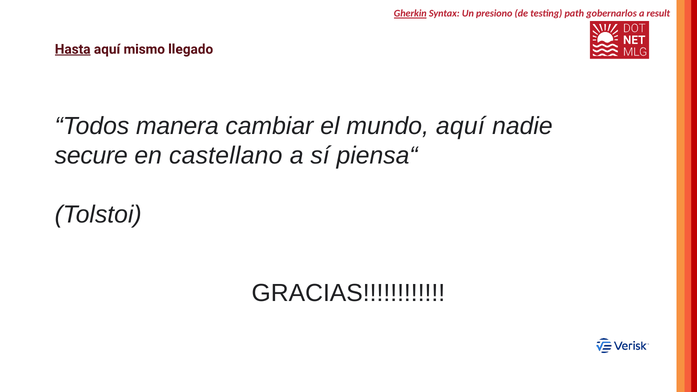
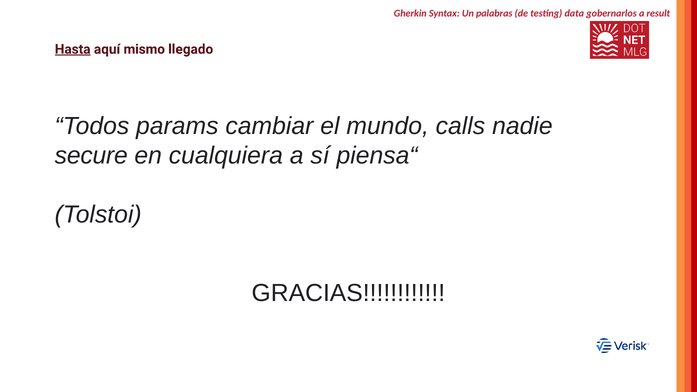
Gherkin underline: present -> none
presiono: presiono -> palabras
path: path -> data
manera: manera -> params
mundo aquí: aquí -> calls
castellano: castellano -> cualquiera
